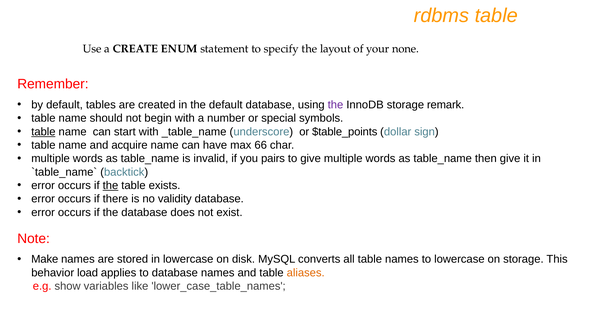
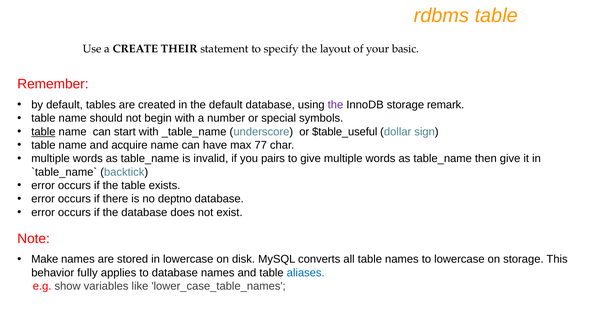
ENUM: ENUM -> THEIR
none: none -> basic
$table_points: $table_points -> $table_useful
66: 66 -> 77
the at (110, 185) underline: present -> none
validity: validity -> deptno
load: load -> fully
aliases colour: orange -> blue
